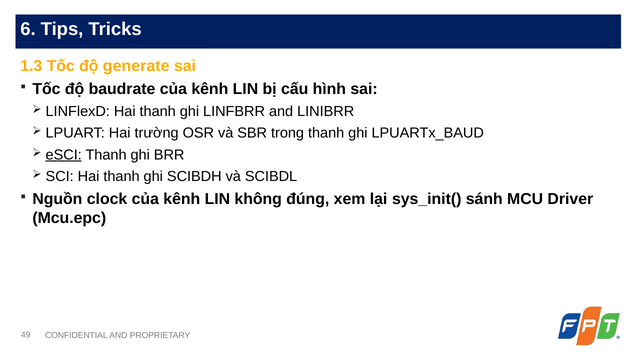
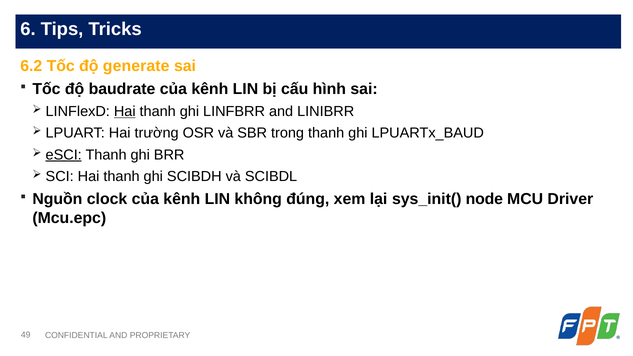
1.3: 1.3 -> 6.2
Hai at (125, 112) underline: none -> present
sánh: sánh -> node
